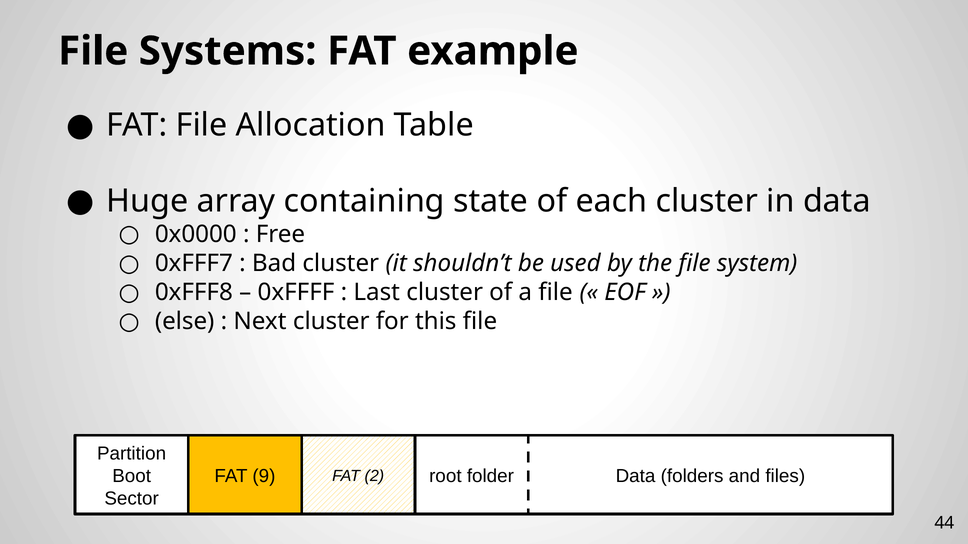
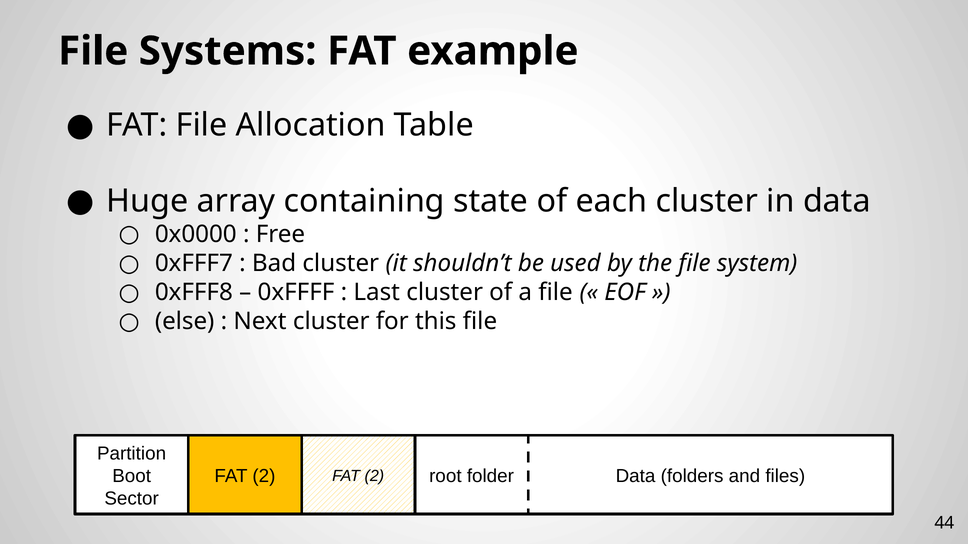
9 at (264, 476): 9 -> 2
